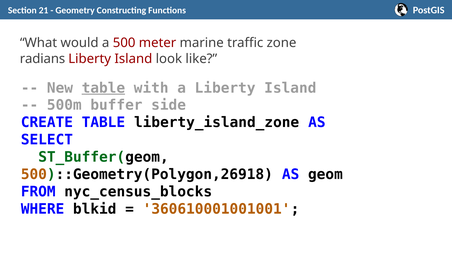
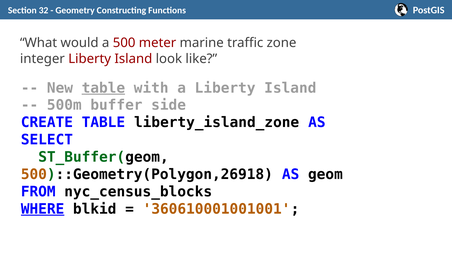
21: 21 -> 32
radians: radians -> integer
WHERE underline: none -> present
